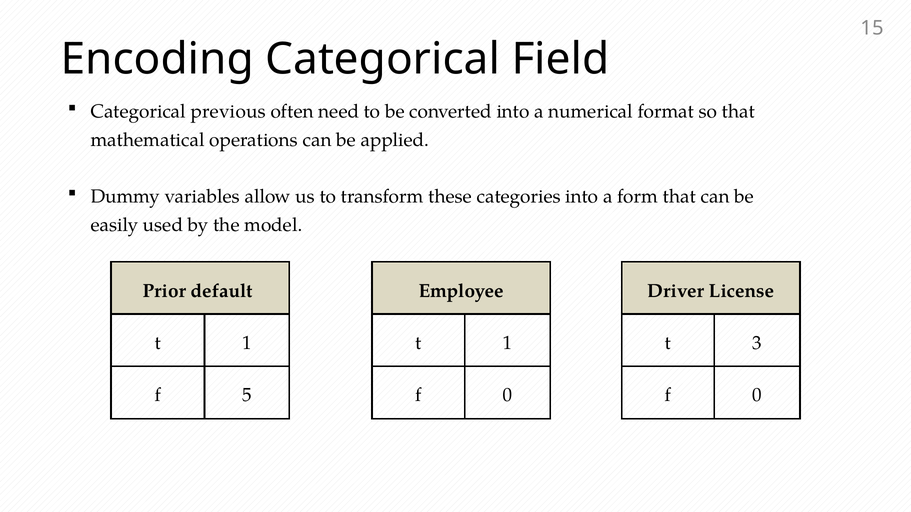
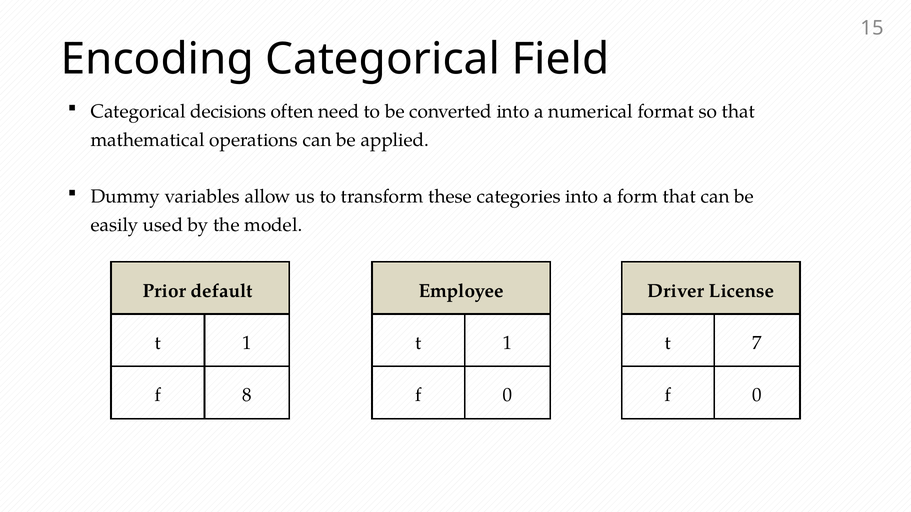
previous: previous -> decisions
3: 3 -> 7
5: 5 -> 8
